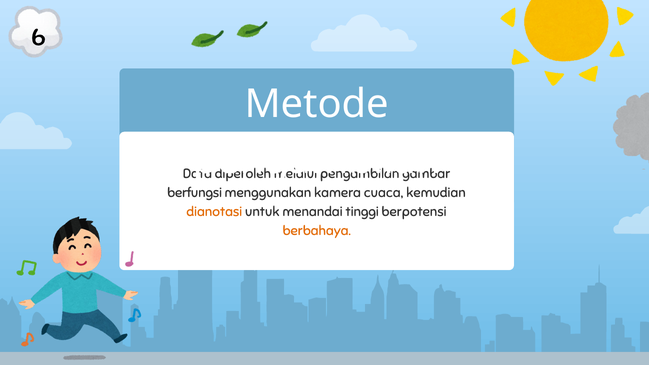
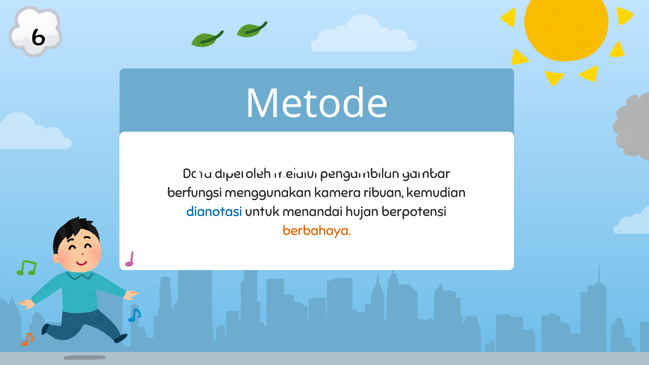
cuaca: cuaca -> ribuan
dianotasi colour: orange -> blue
tinggi: tinggi -> hujan
